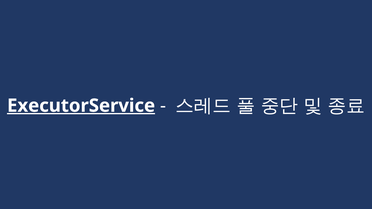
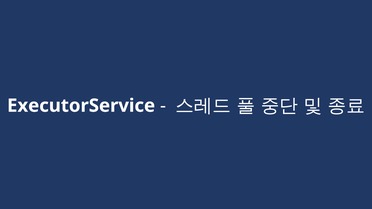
ExecutorService underline: present -> none
